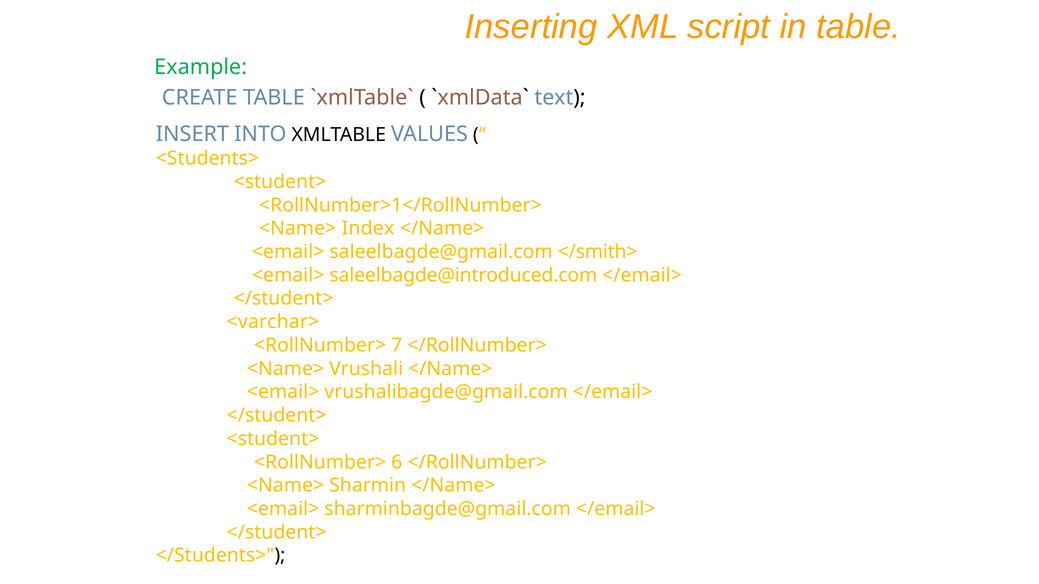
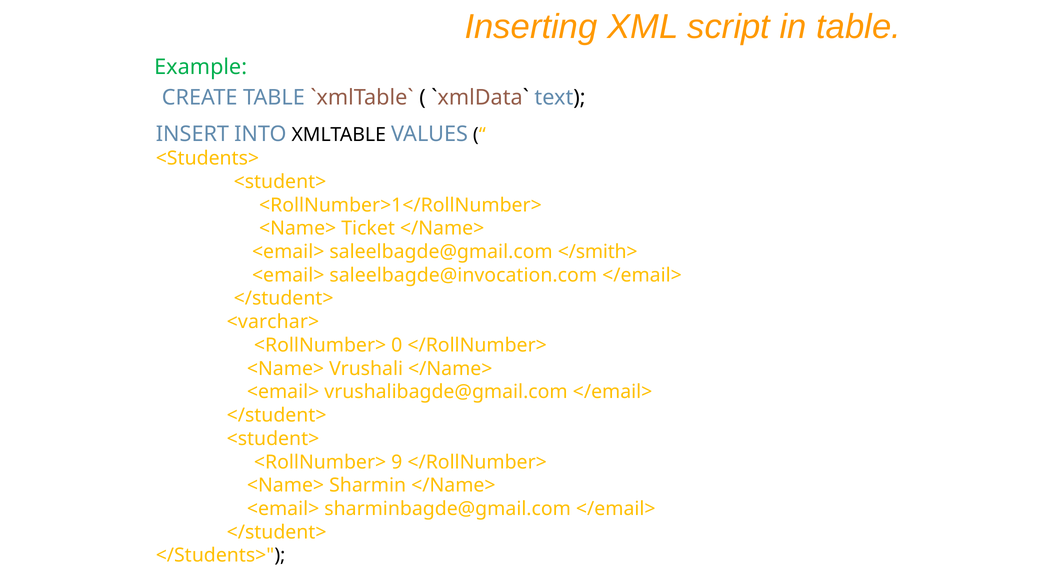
Index: Index -> Ticket
saleelbagde@introduced.com: saleelbagde@introduced.com -> saleelbagde@invocation.com
7: 7 -> 0
6: 6 -> 9
